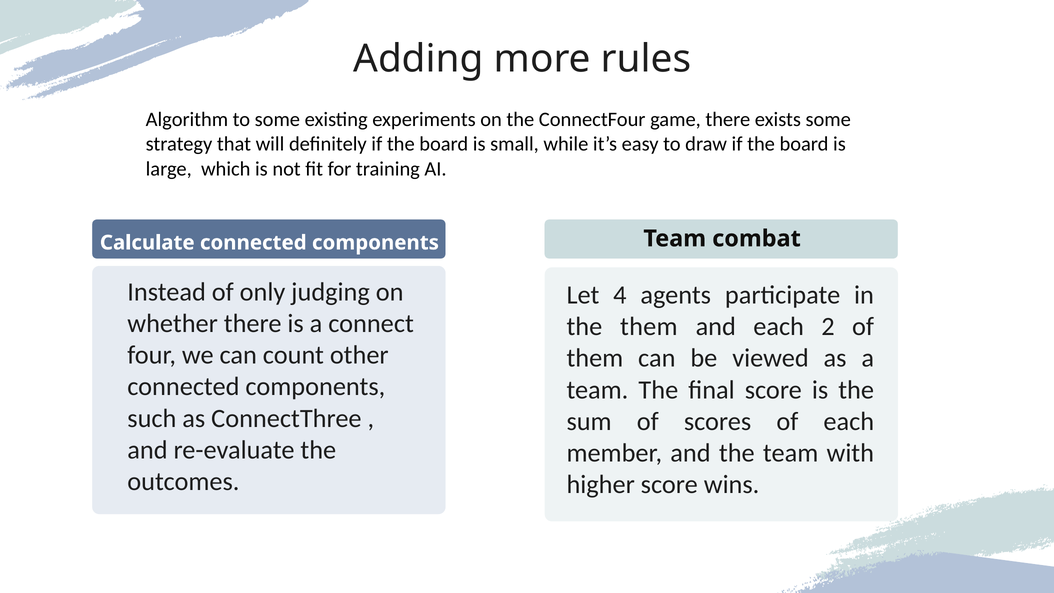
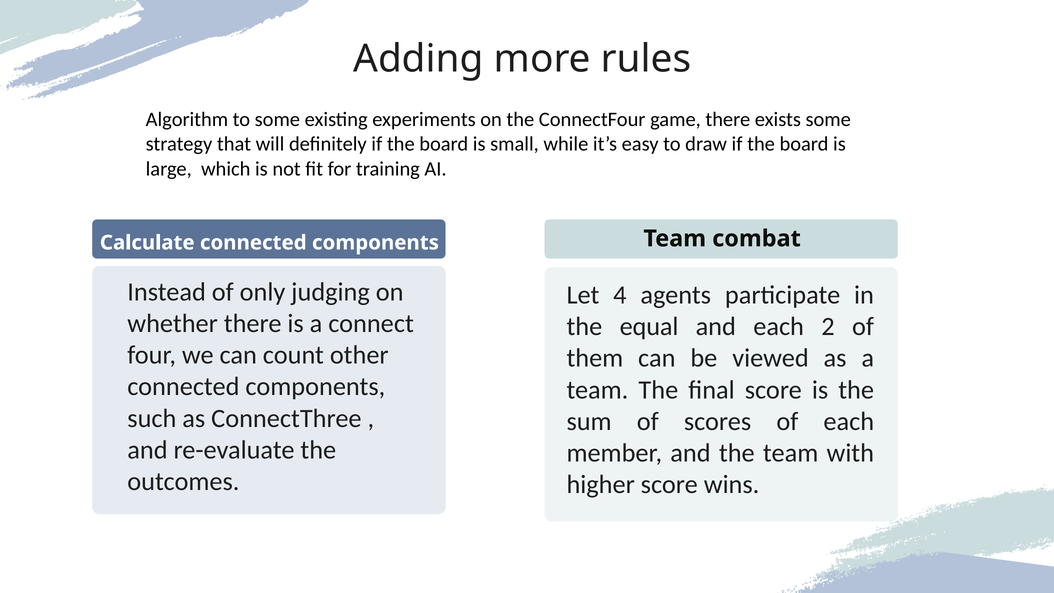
the them: them -> equal
